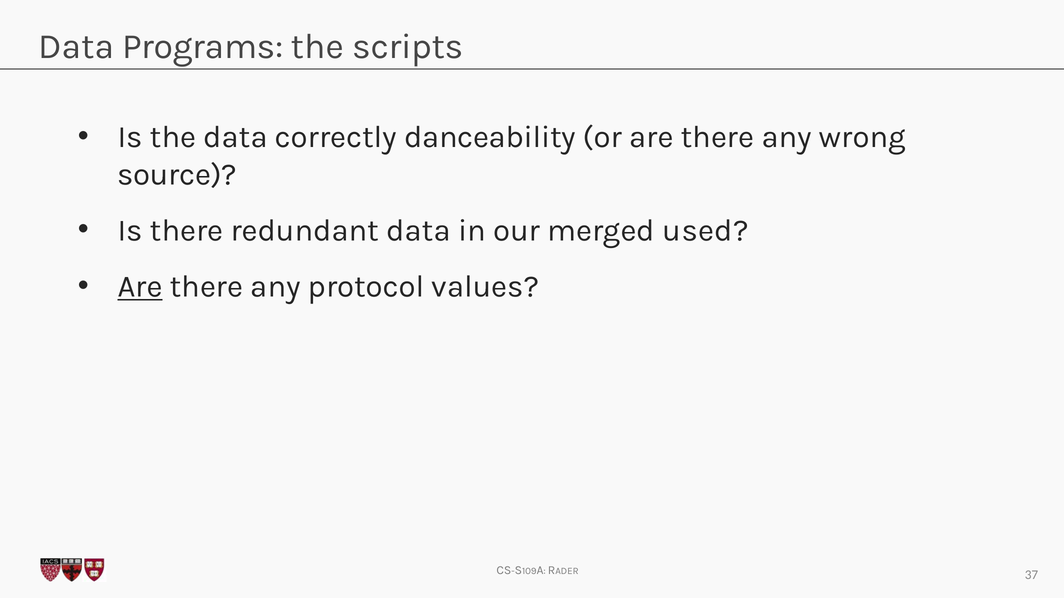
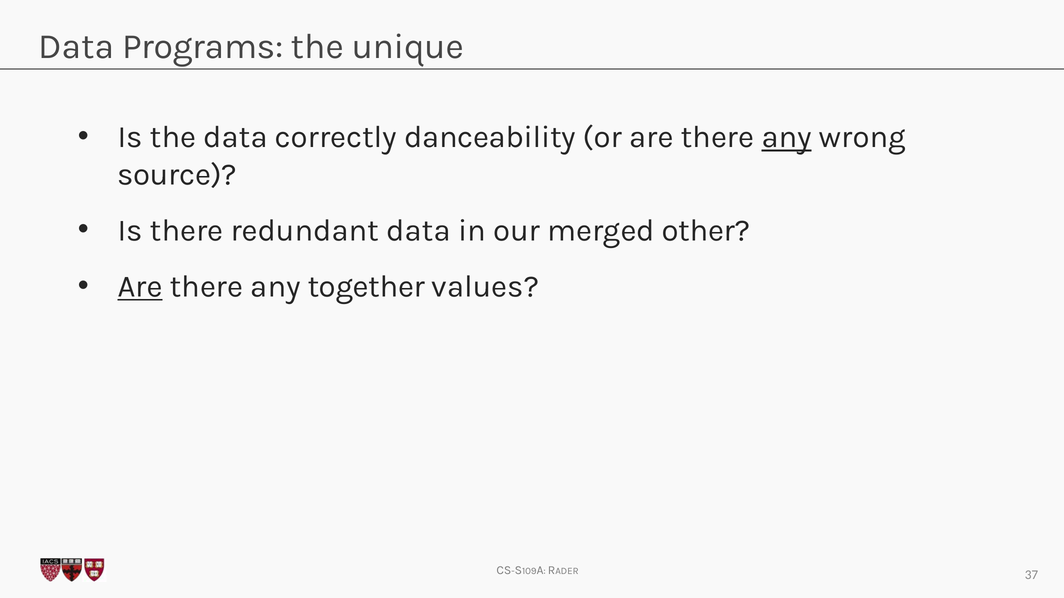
scripts: scripts -> unique
any at (787, 137) underline: none -> present
used: used -> other
protocol: protocol -> together
